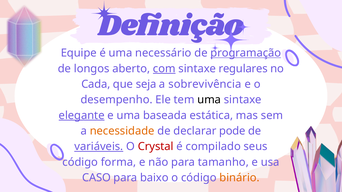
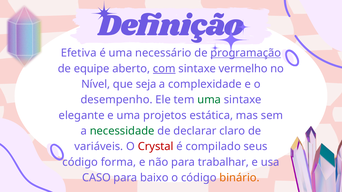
Equipe: Equipe -> Efetiva
longos: longos -> equipe
regulares: regulares -> vermelho
Cada: Cada -> Nível
sobrevivência: sobrevivência -> complexidade
uma at (209, 100) colour: black -> green
elegante underline: present -> none
baseada: baseada -> projetos
necessidade colour: orange -> green
pode: pode -> claro
variáveis underline: present -> none
tamanho: tamanho -> trabalhar
